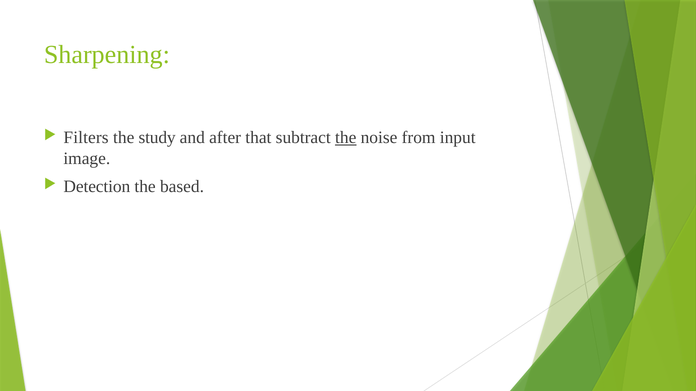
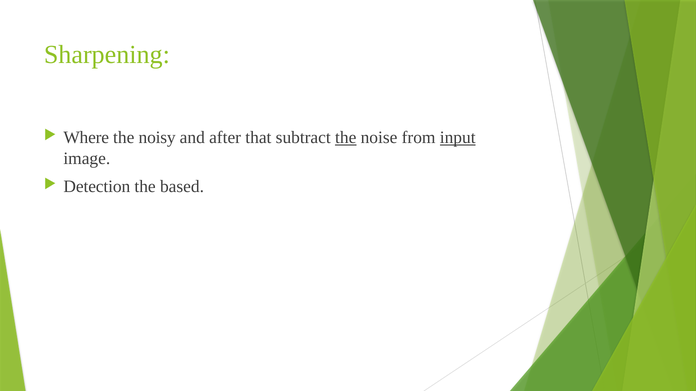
Filters: Filters -> Where
study: study -> noisy
input underline: none -> present
